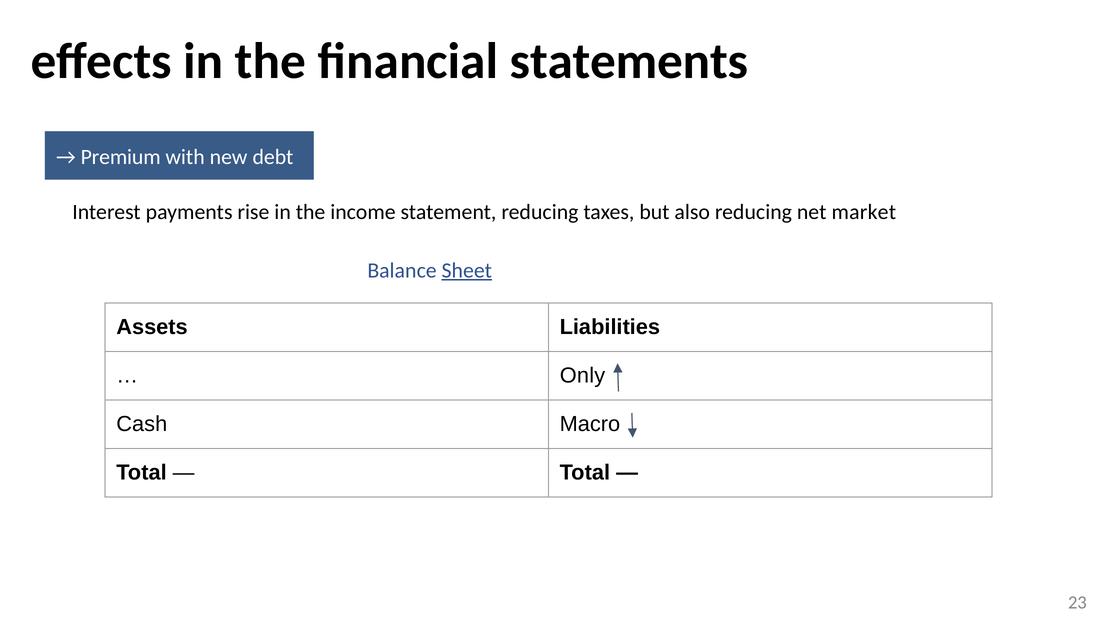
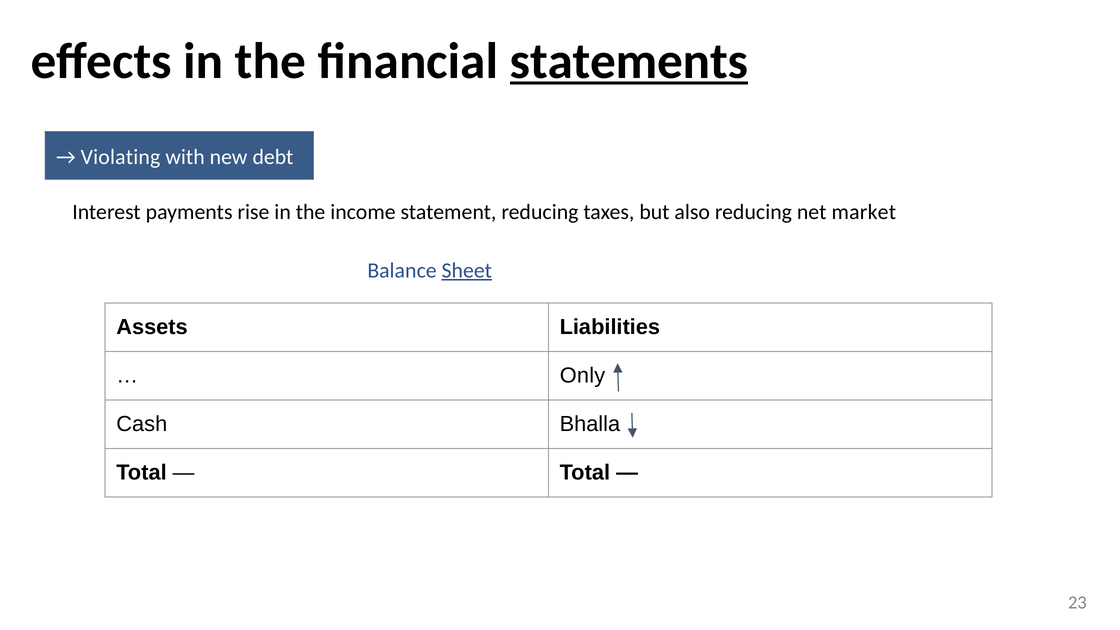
statements underline: none -> present
Premium: Premium -> Violating
Macro: Macro -> Bhalla
